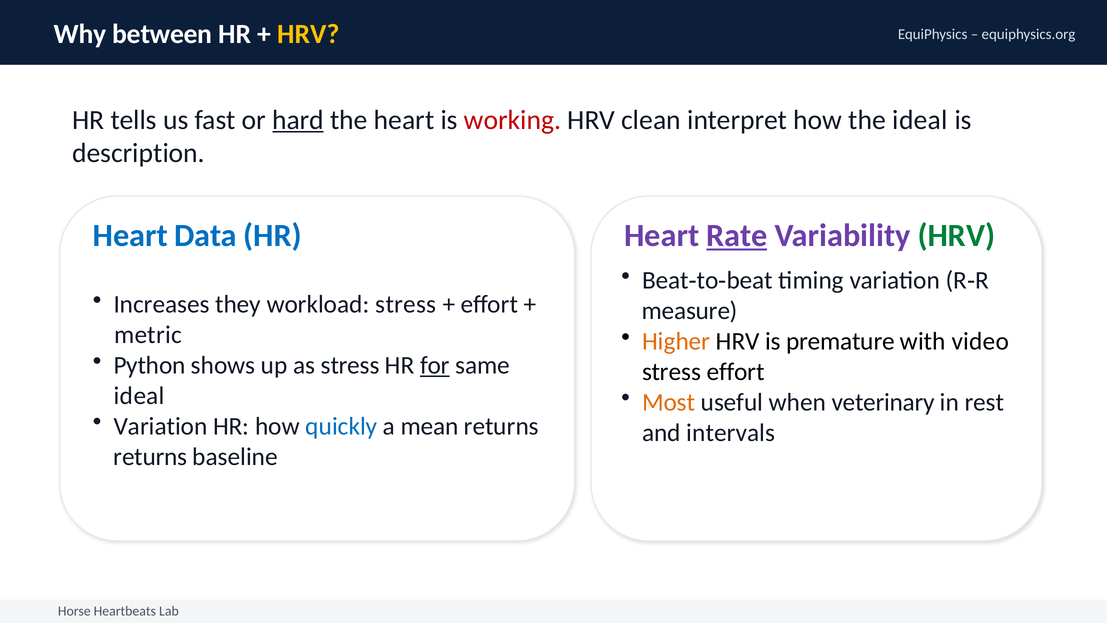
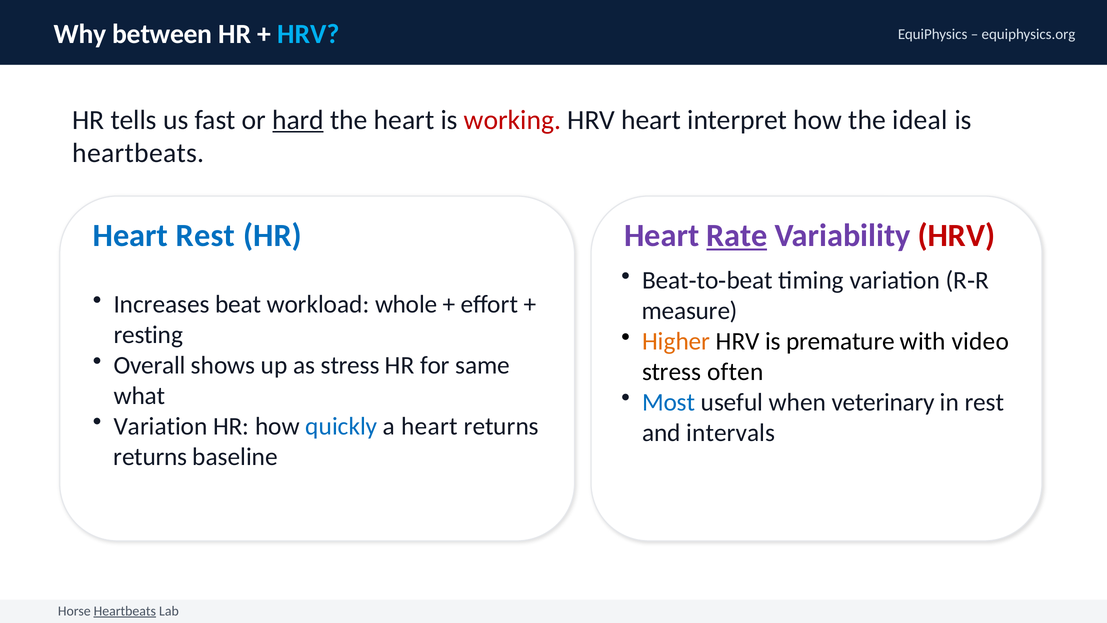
HRV at (309, 34) colour: yellow -> light blue
HRV clean: clean -> heart
description at (138, 153): description -> heartbeats
Heart Data: Data -> Rest
HRV at (956, 236) colour: green -> red
Increases they: they -> beat
workload stress: stress -> whole
metric: metric -> resting
Python: Python -> Overall
for underline: present -> none
stress effort: effort -> often
ideal at (139, 396): ideal -> what
Most colour: orange -> blue
a mean: mean -> heart
Heartbeats at (125, 611) underline: none -> present
